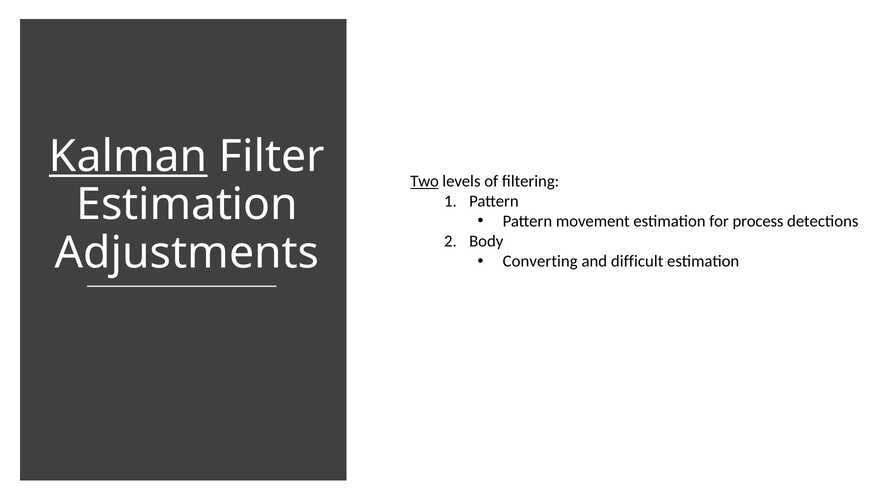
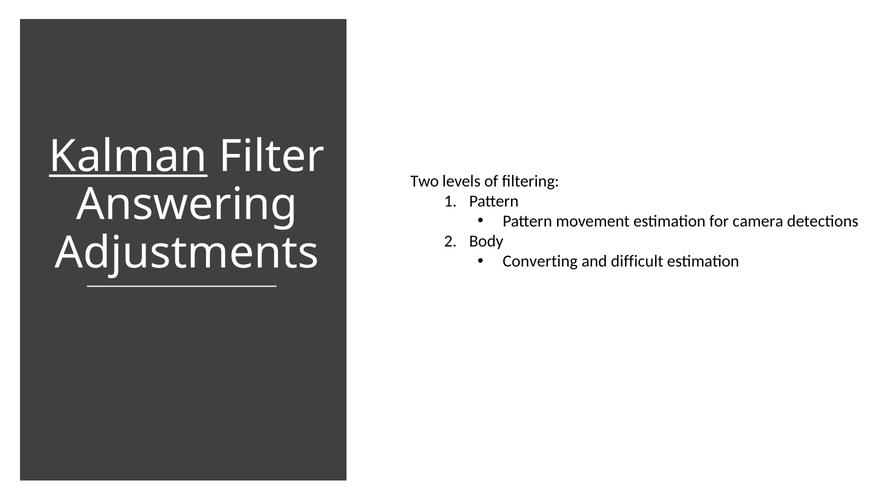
Two underline: present -> none
Estimation at (187, 205): Estimation -> Answering
process: process -> camera
